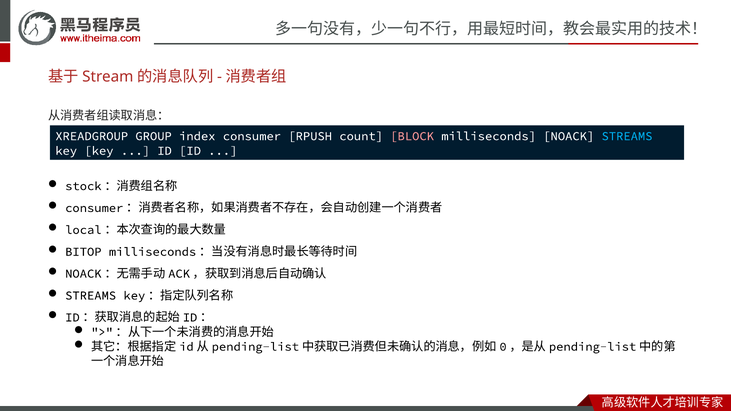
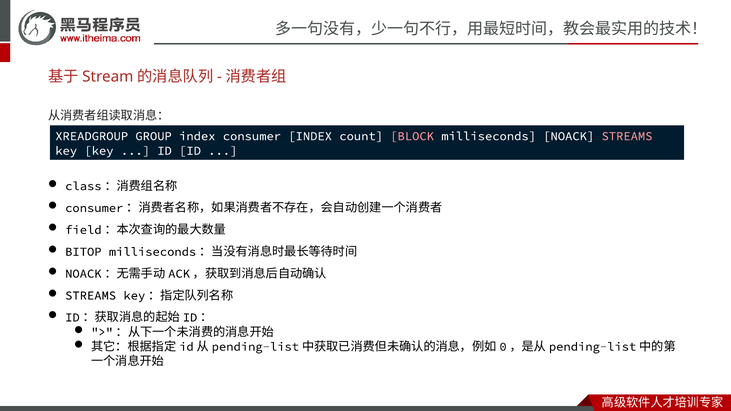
consumer RPUSH: RPUSH -> INDEX
STREAMS at (627, 136) colour: light blue -> pink
stock: stock -> class
local: local -> field
